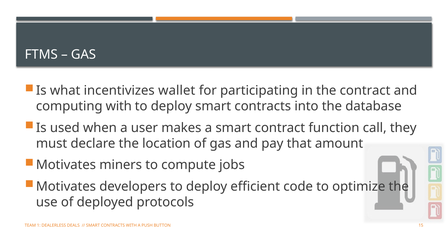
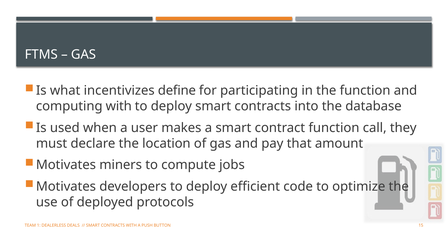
wallet: wallet -> define
the contract: contract -> function
